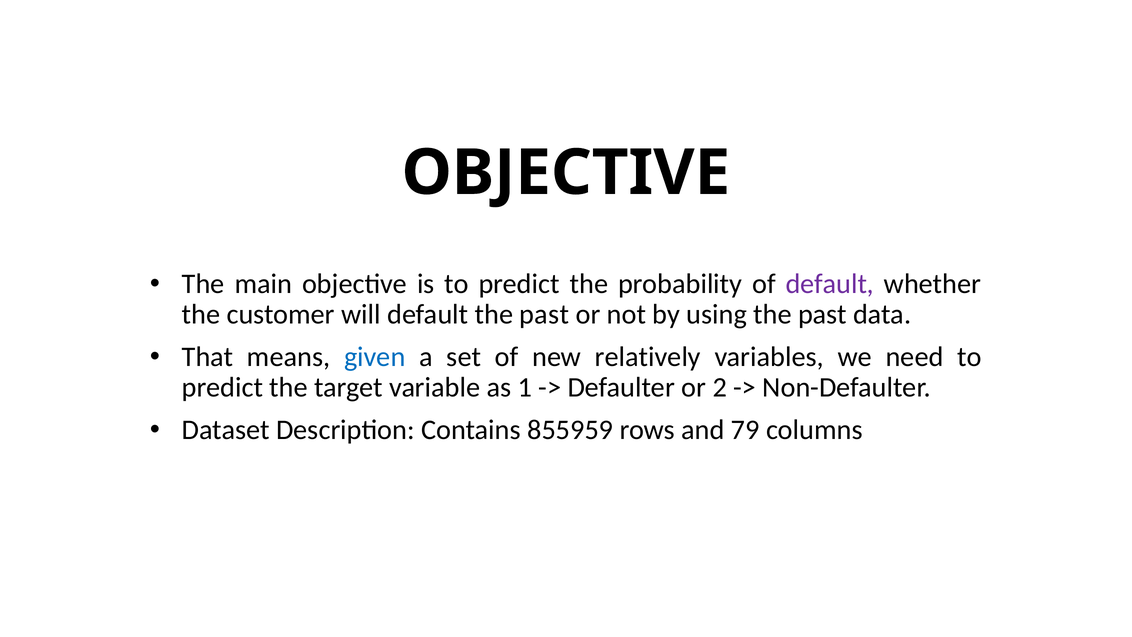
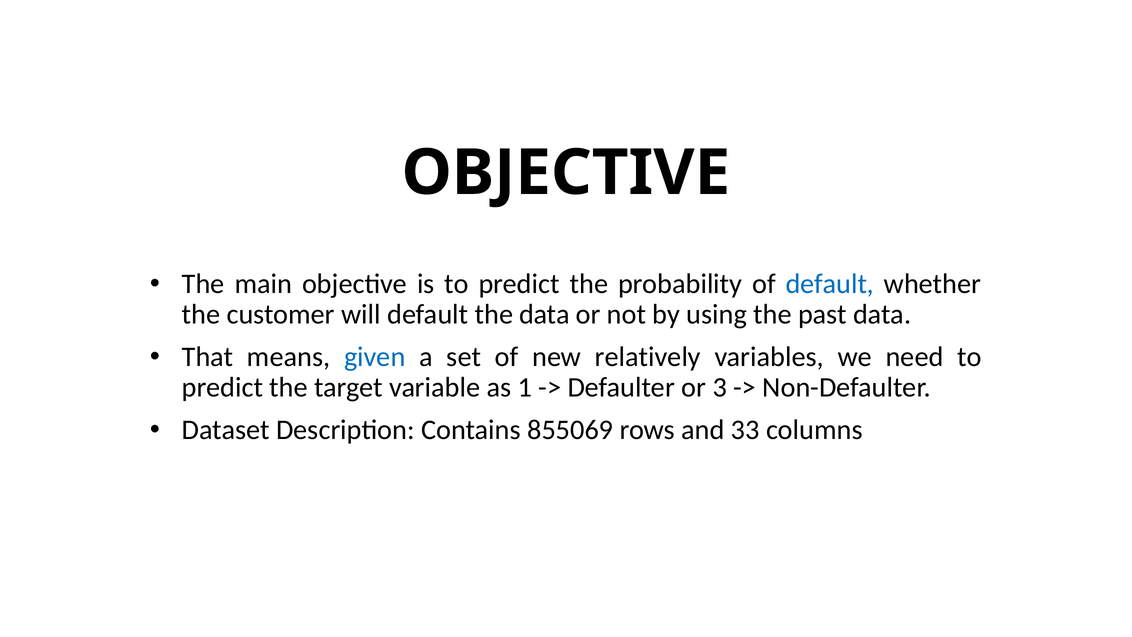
default at (830, 284) colour: purple -> blue
default the past: past -> data
2: 2 -> 3
855959: 855959 -> 855069
79: 79 -> 33
